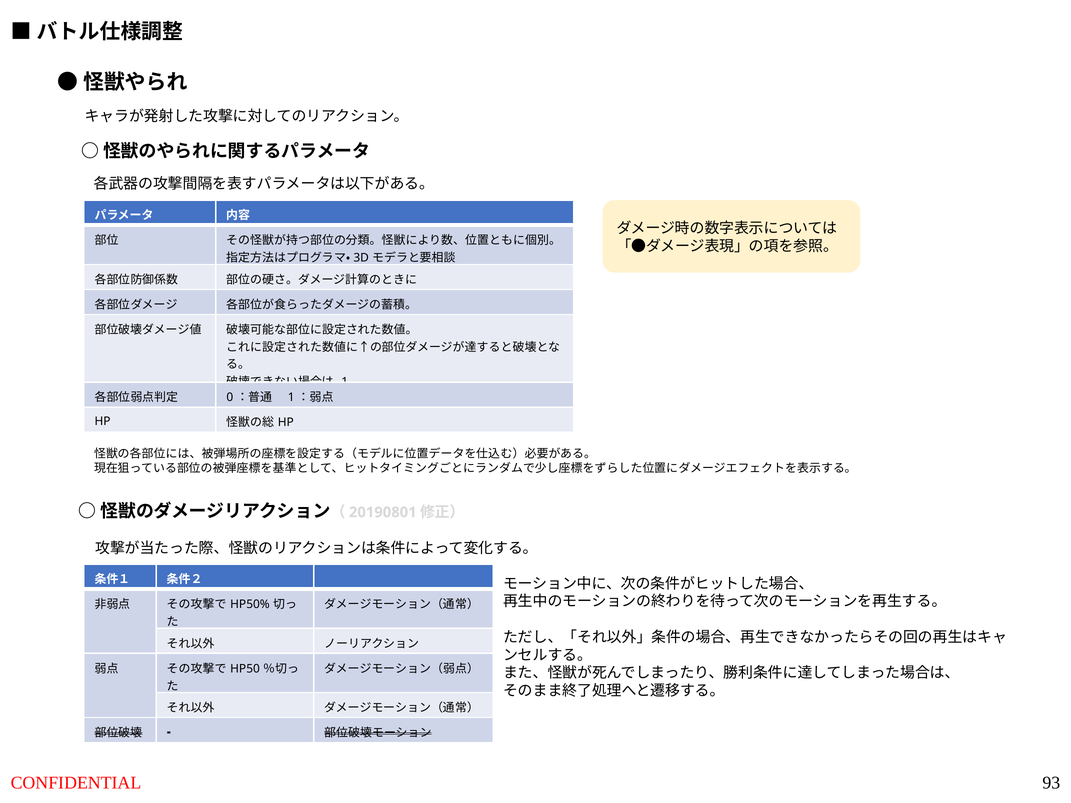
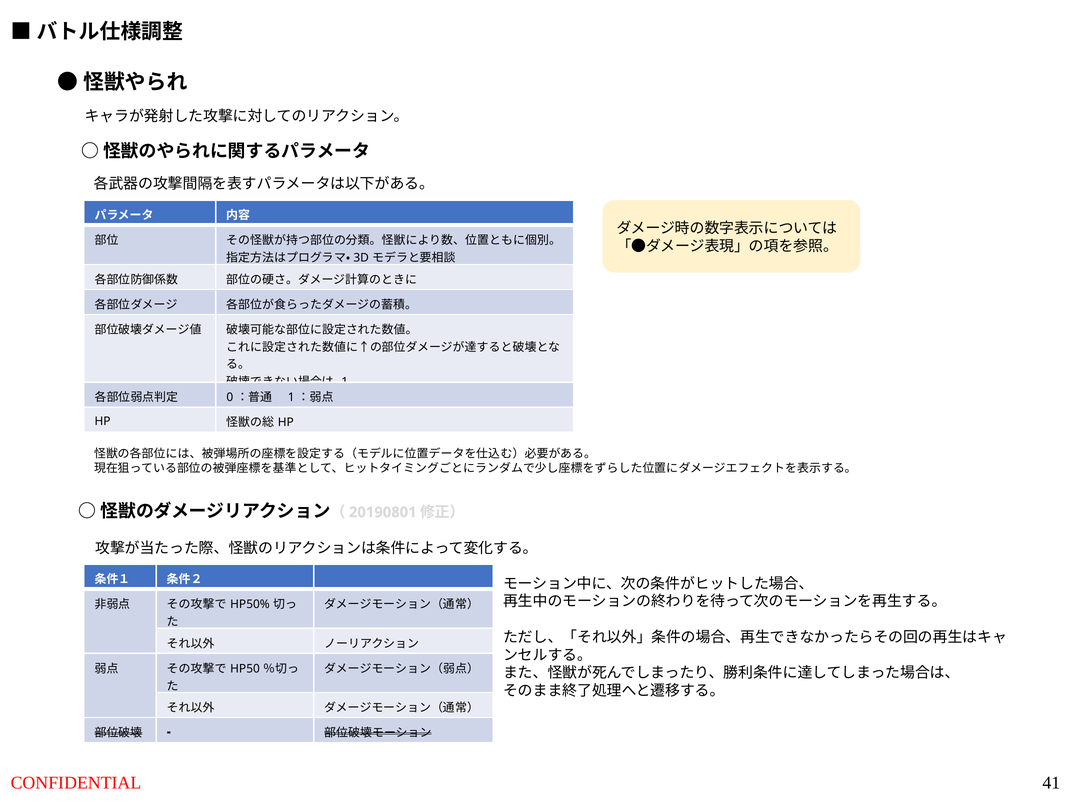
93: 93 -> 41
